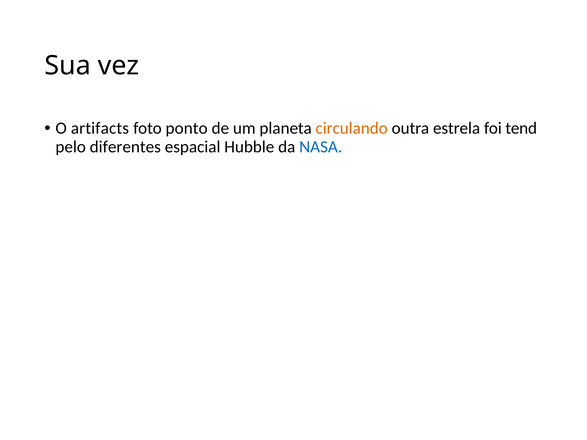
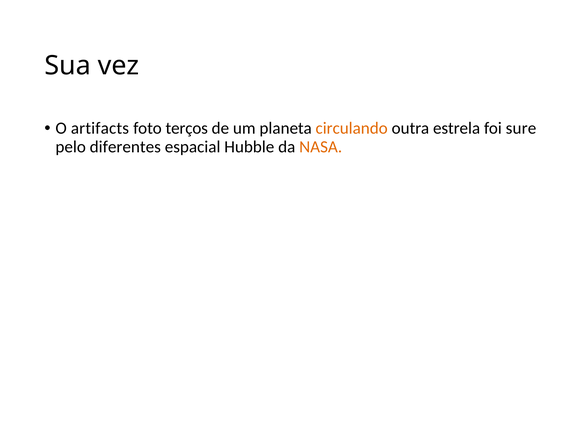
ponto: ponto -> terços
tend: tend -> sure
NASA colour: blue -> orange
